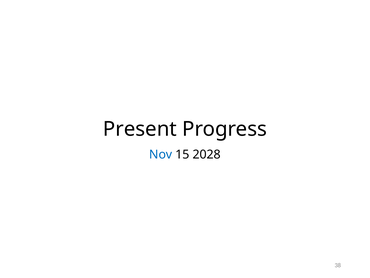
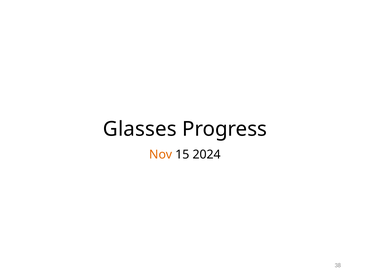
Present: Present -> Glasses
Nov colour: blue -> orange
2028: 2028 -> 2024
